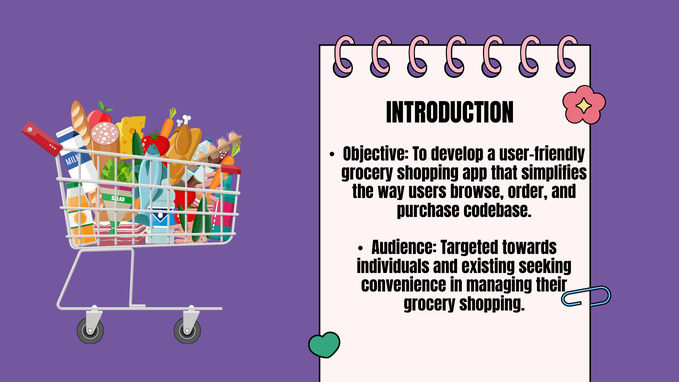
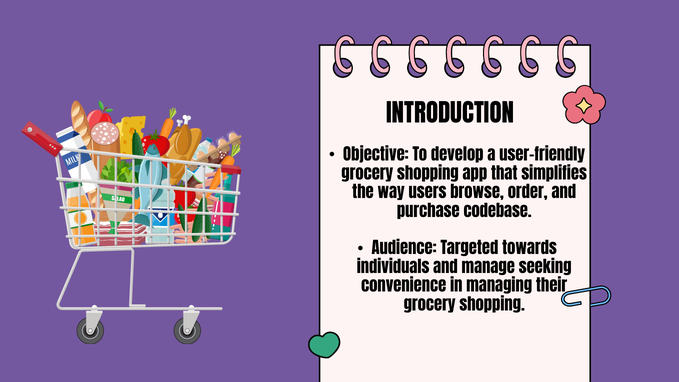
existing: existing -> manage
